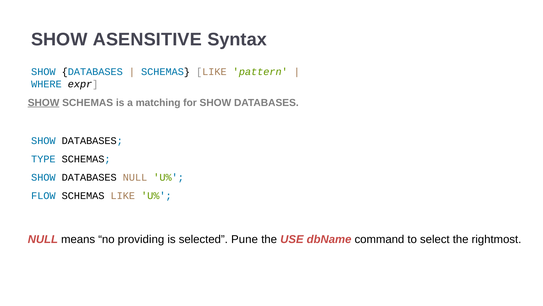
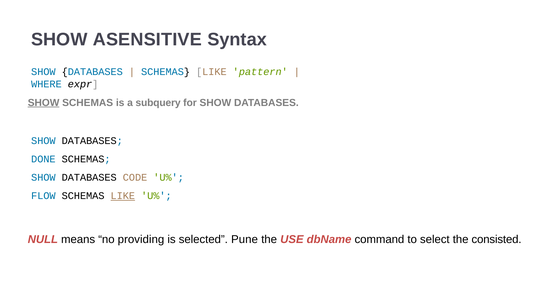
matching: matching -> subquery
TYPE: TYPE -> DONE
DATABASES NULL: NULL -> CODE
LIKE at (123, 195) underline: none -> present
rightmost: rightmost -> consisted
